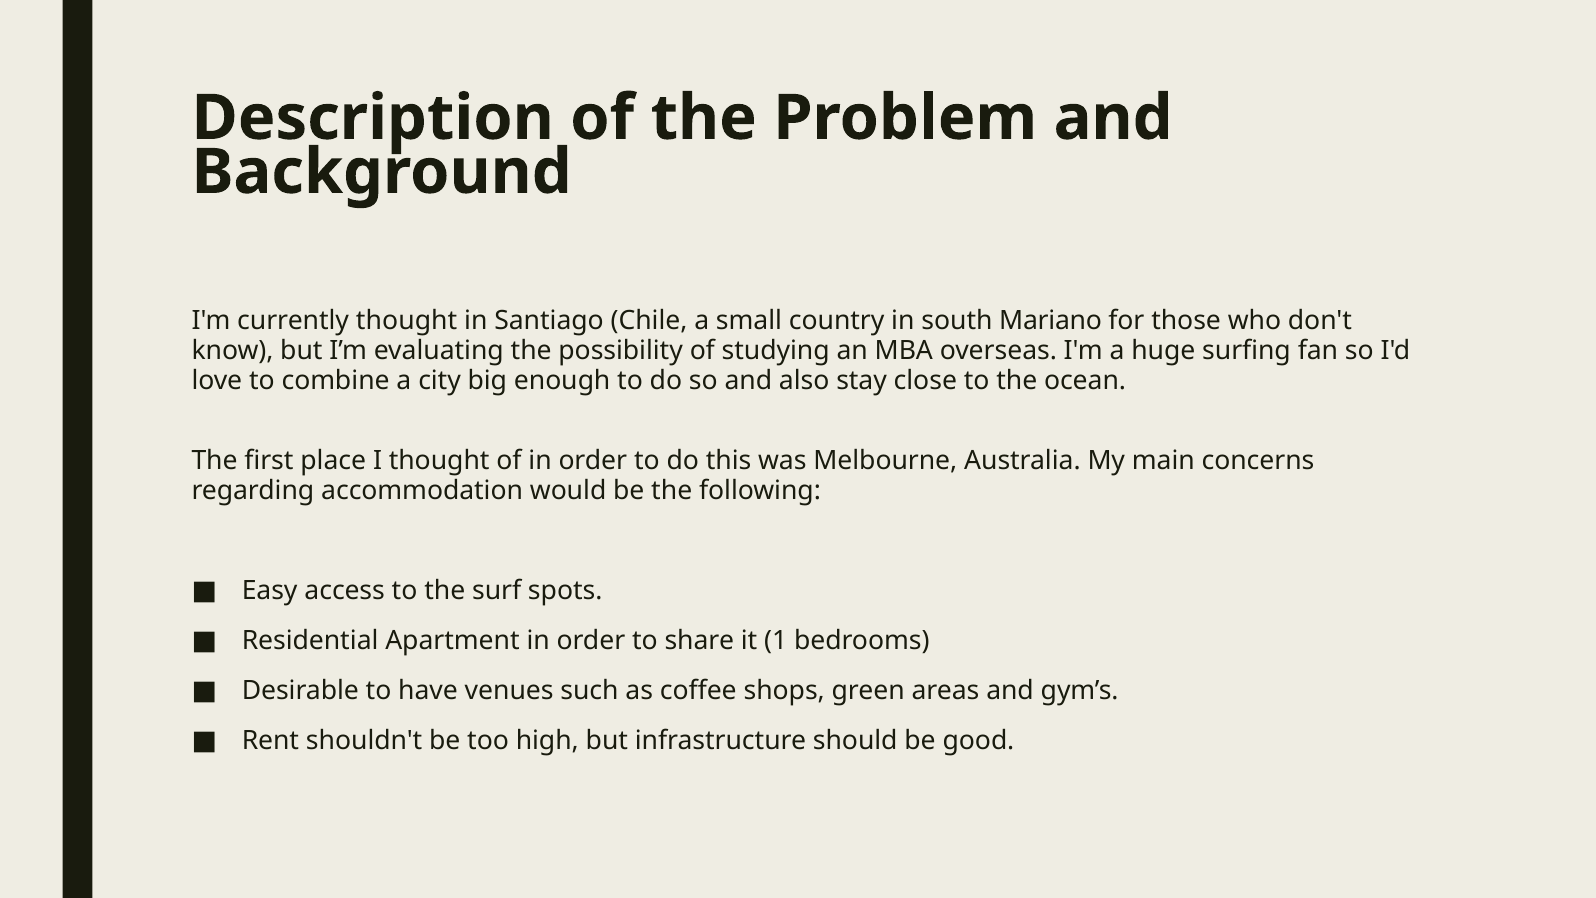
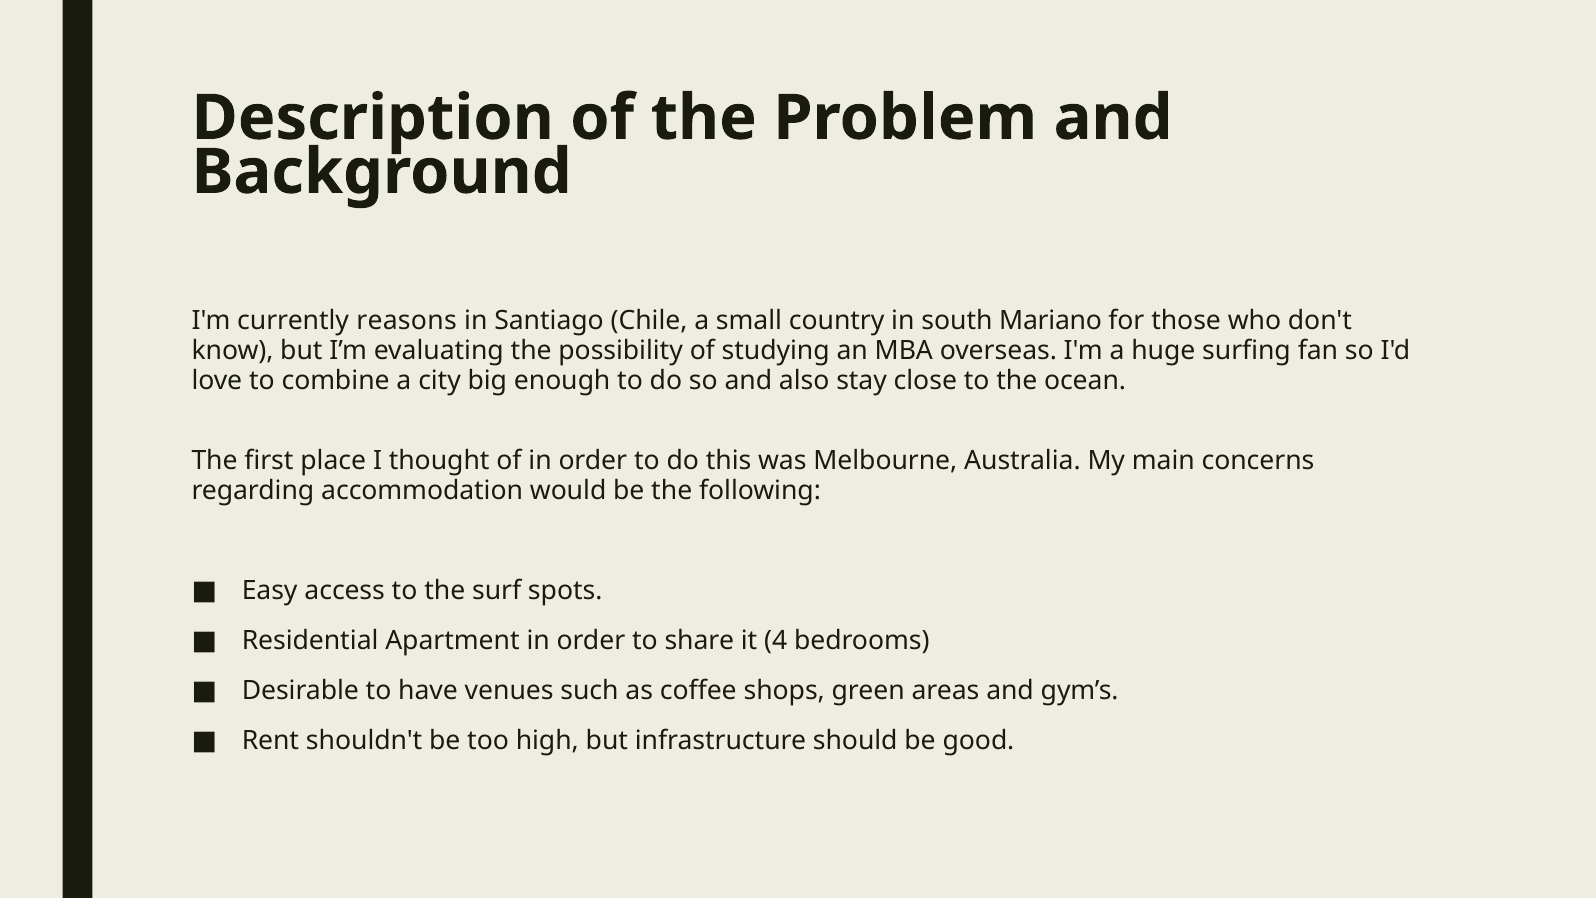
currently thought: thought -> reasons
1: 1 -> 4
